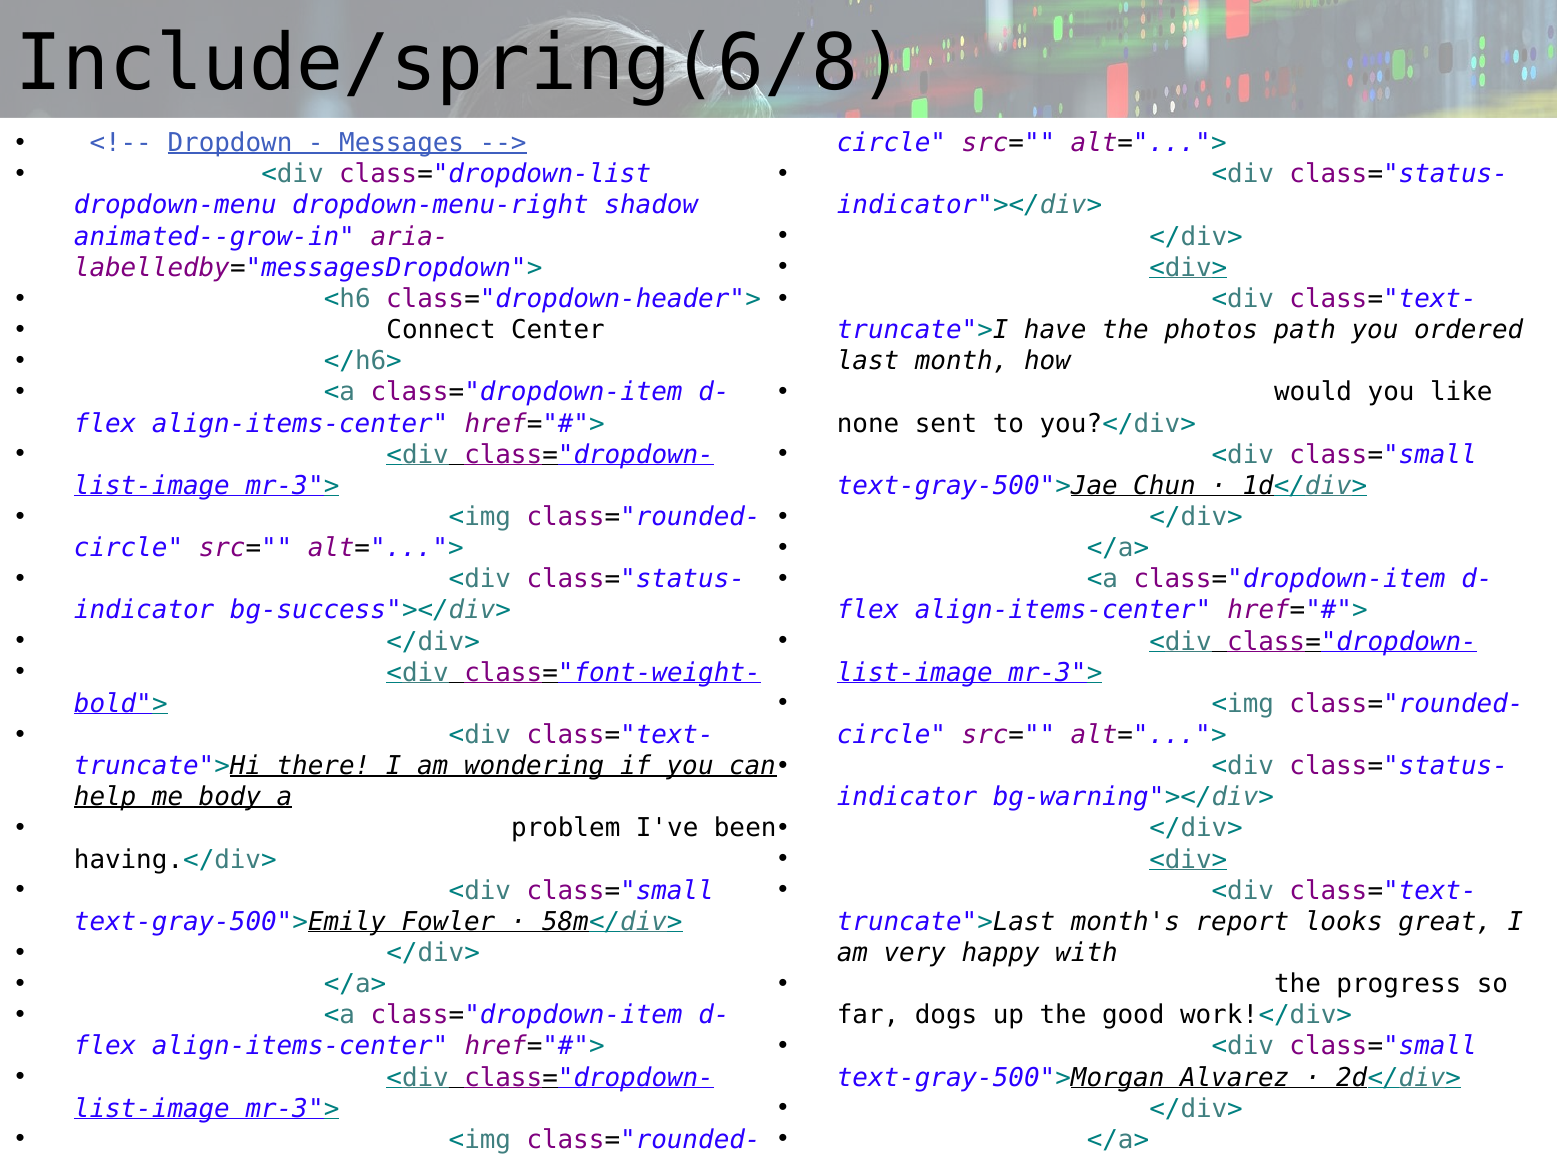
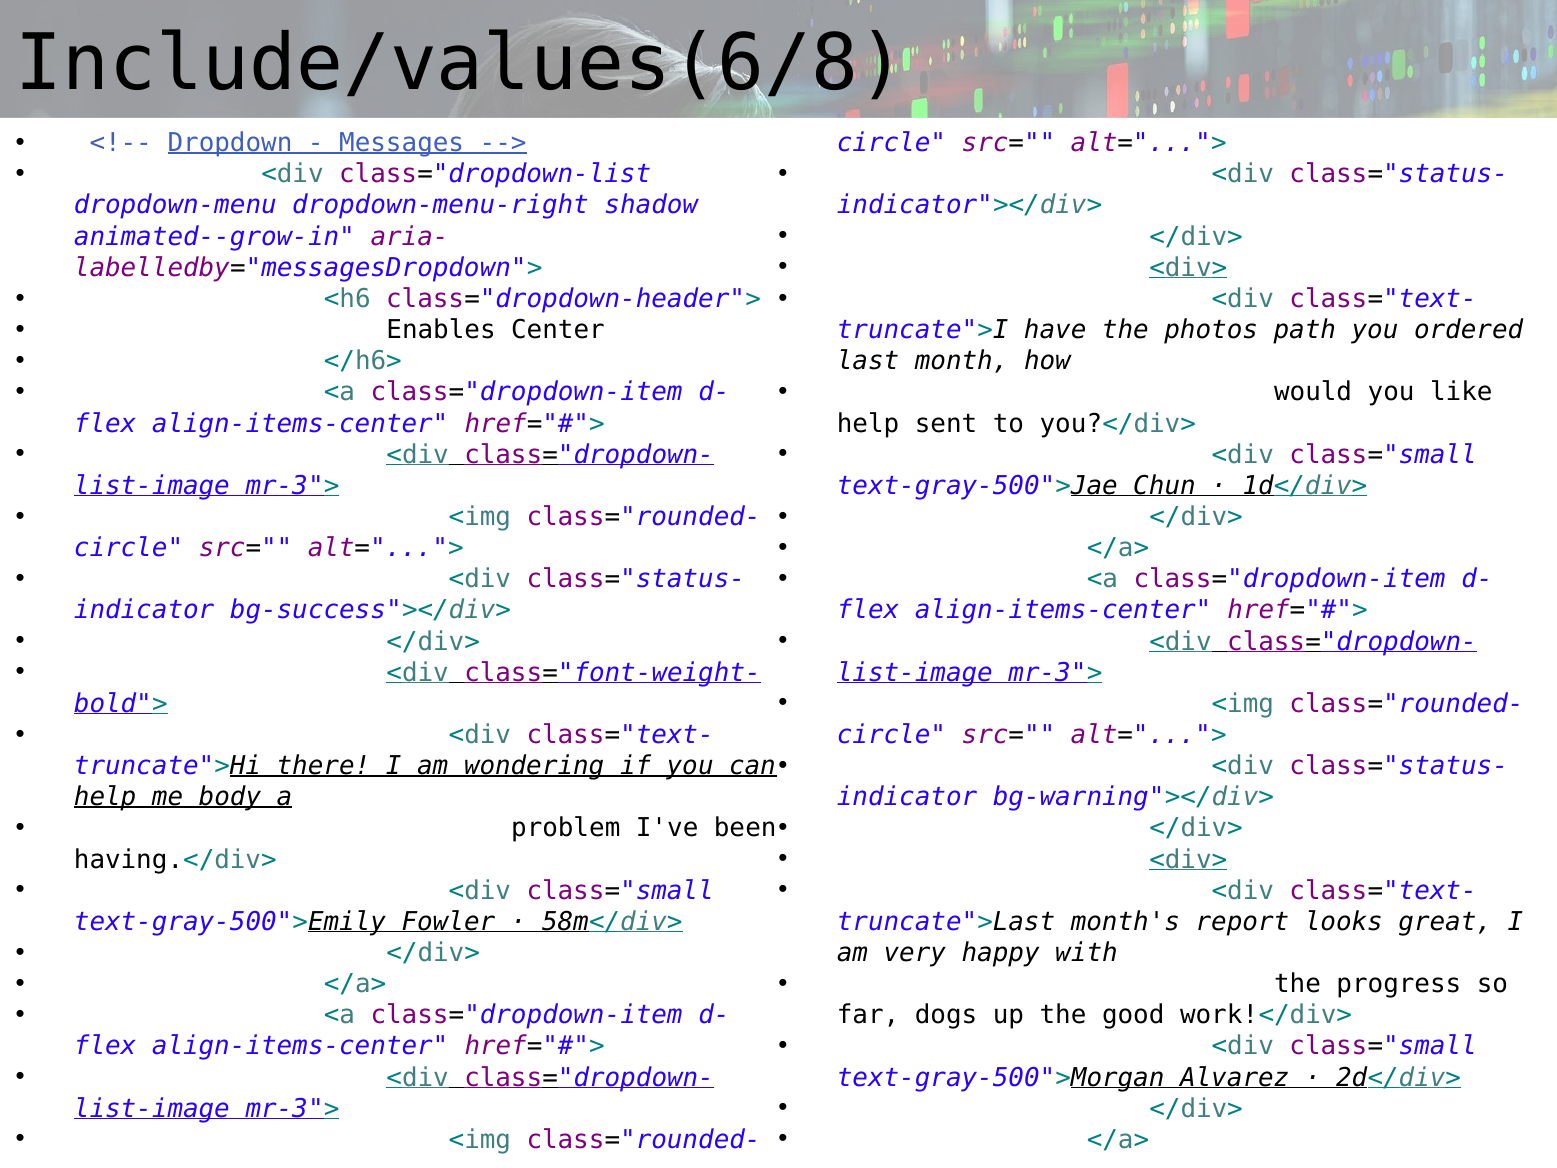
Include/spring(6/8: Include/spring(6/8 -> Include/values(6/8
Connect: Connect -> Enables
none at (868, 423): none -> help
